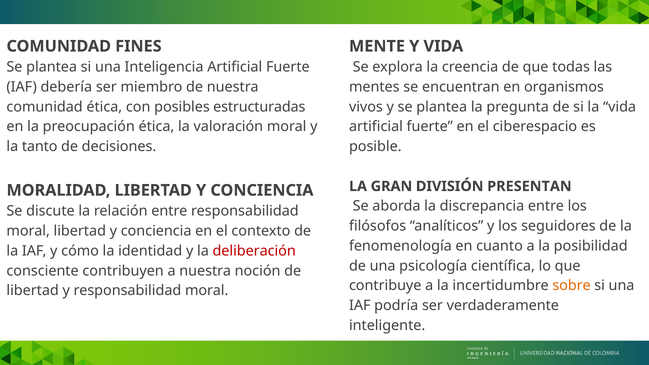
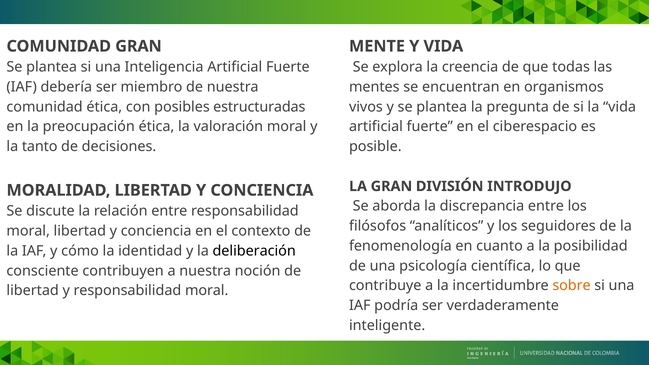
COMUNIDAD FINES: FINES -> GRAN
PRESENTAN: PRESENTAN -> INTRODUJO
deliberación colour: red -> black
